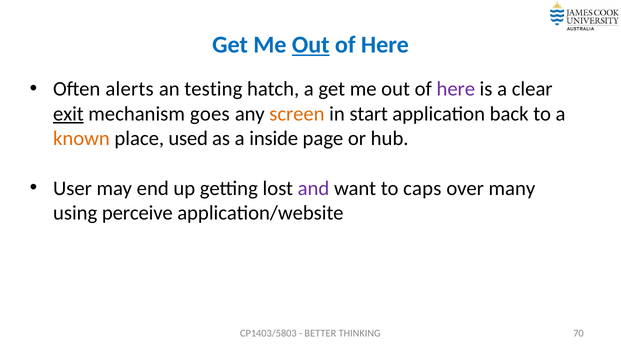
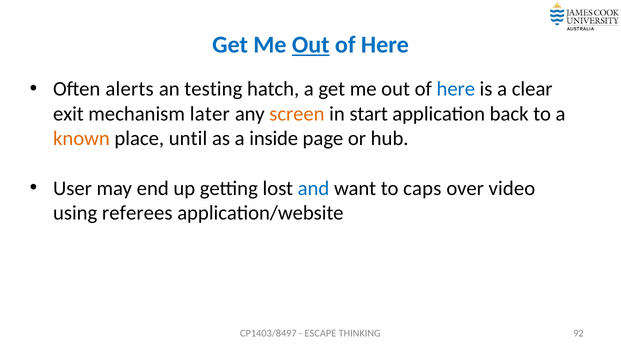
here at (456, 89) colour: purple -> blue
exit underline: present -> none
goes: goes -> later
used: used -> until
and colour: purple -> blue
many: many -> video
perceive: perceive -> referees
CP1403/5803: CP1403/5803 -> CP1403/8497
BETTER: BETTER -> ESCAPE
70: 70 -> 92
